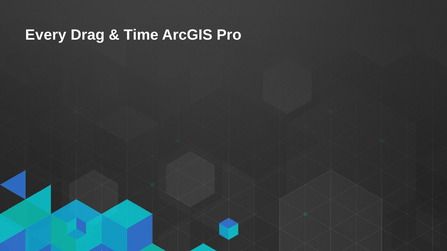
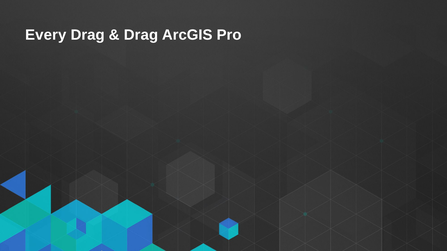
Time at (141, 35): Time -> Drag
